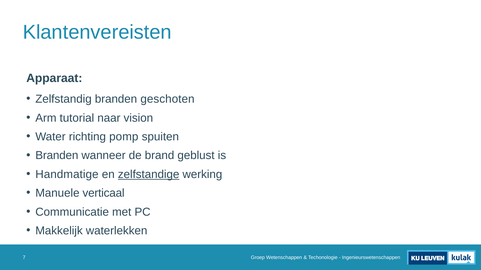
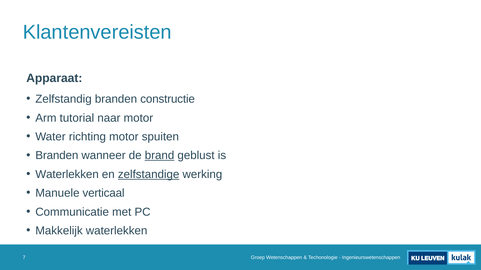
geschoten: geschoten -> constructie
naar vision: vision -> motor
richting pomp: pomp -> motor
brand underline: none -> present
Handmatige at (67, 175): Handmatige -> Waterlekken
